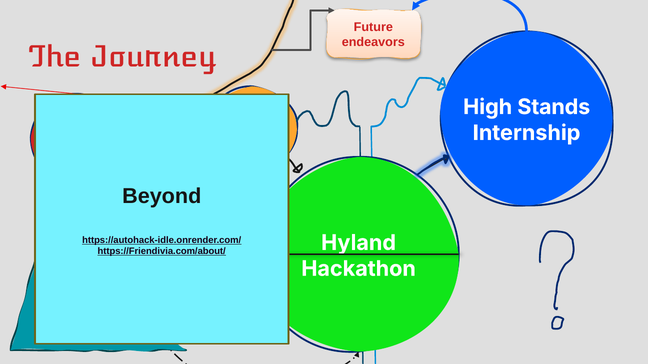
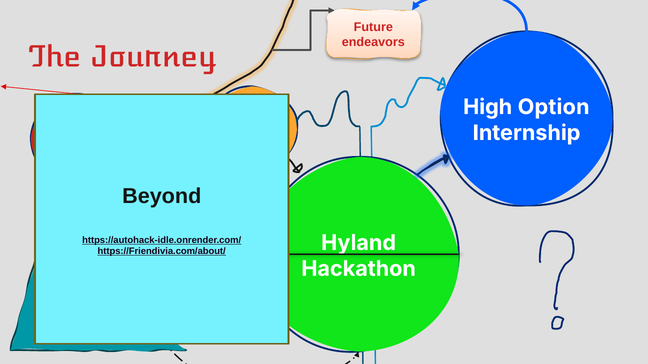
Stands: Stands -> Option
